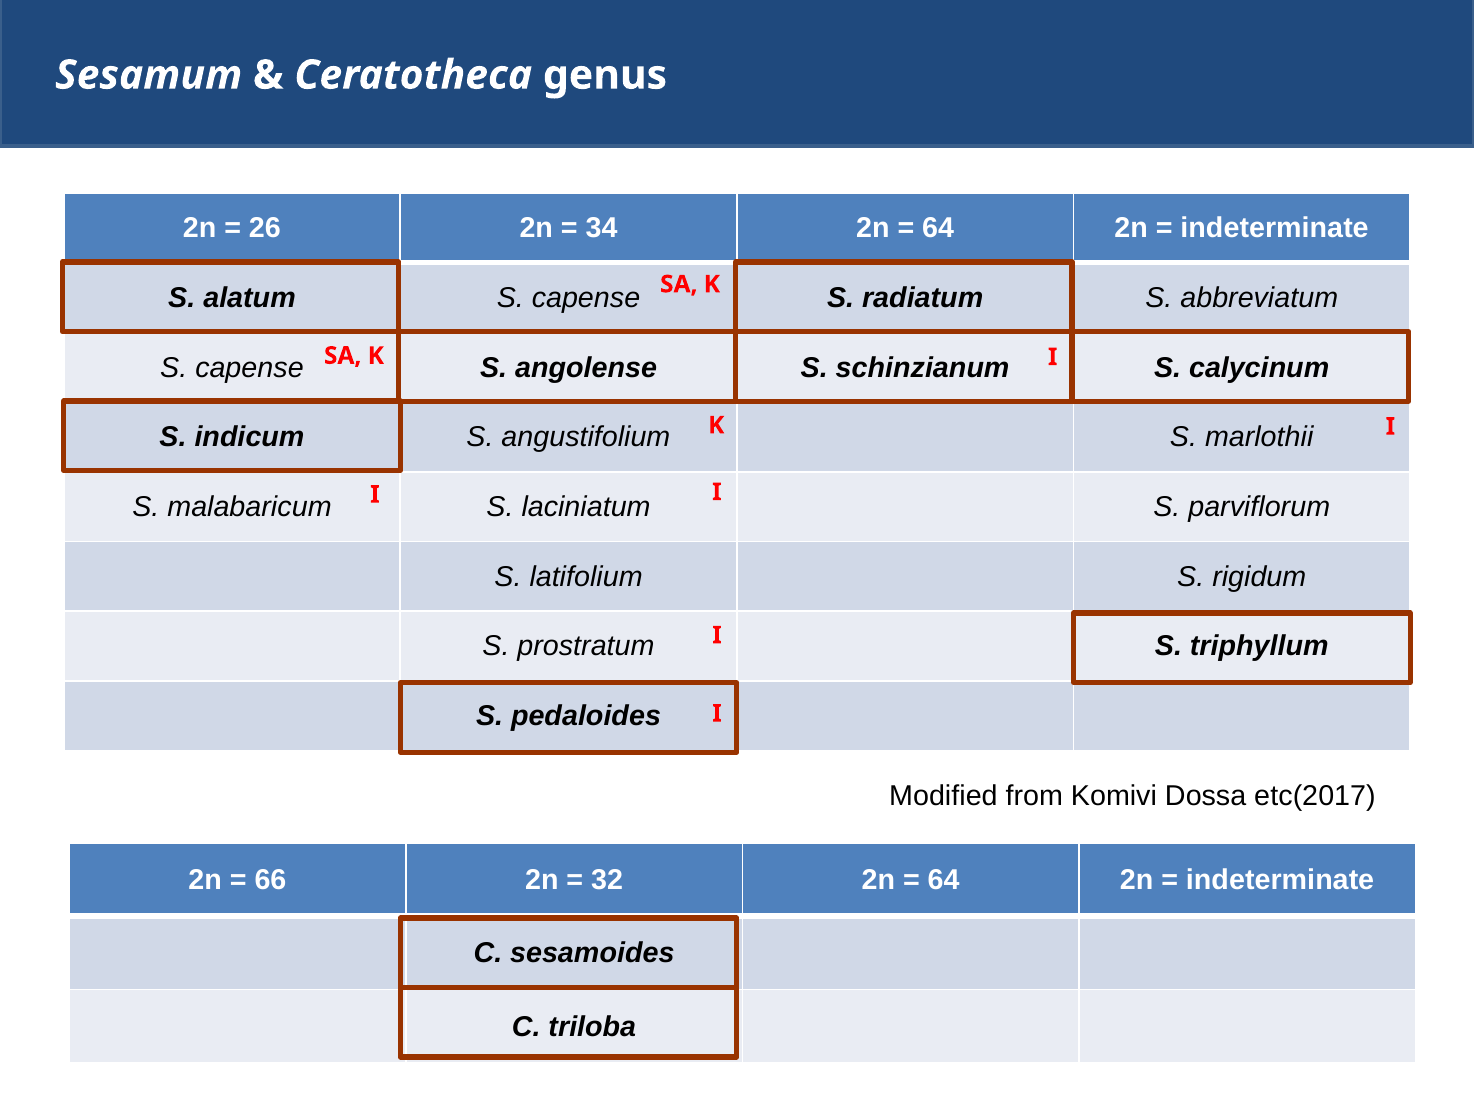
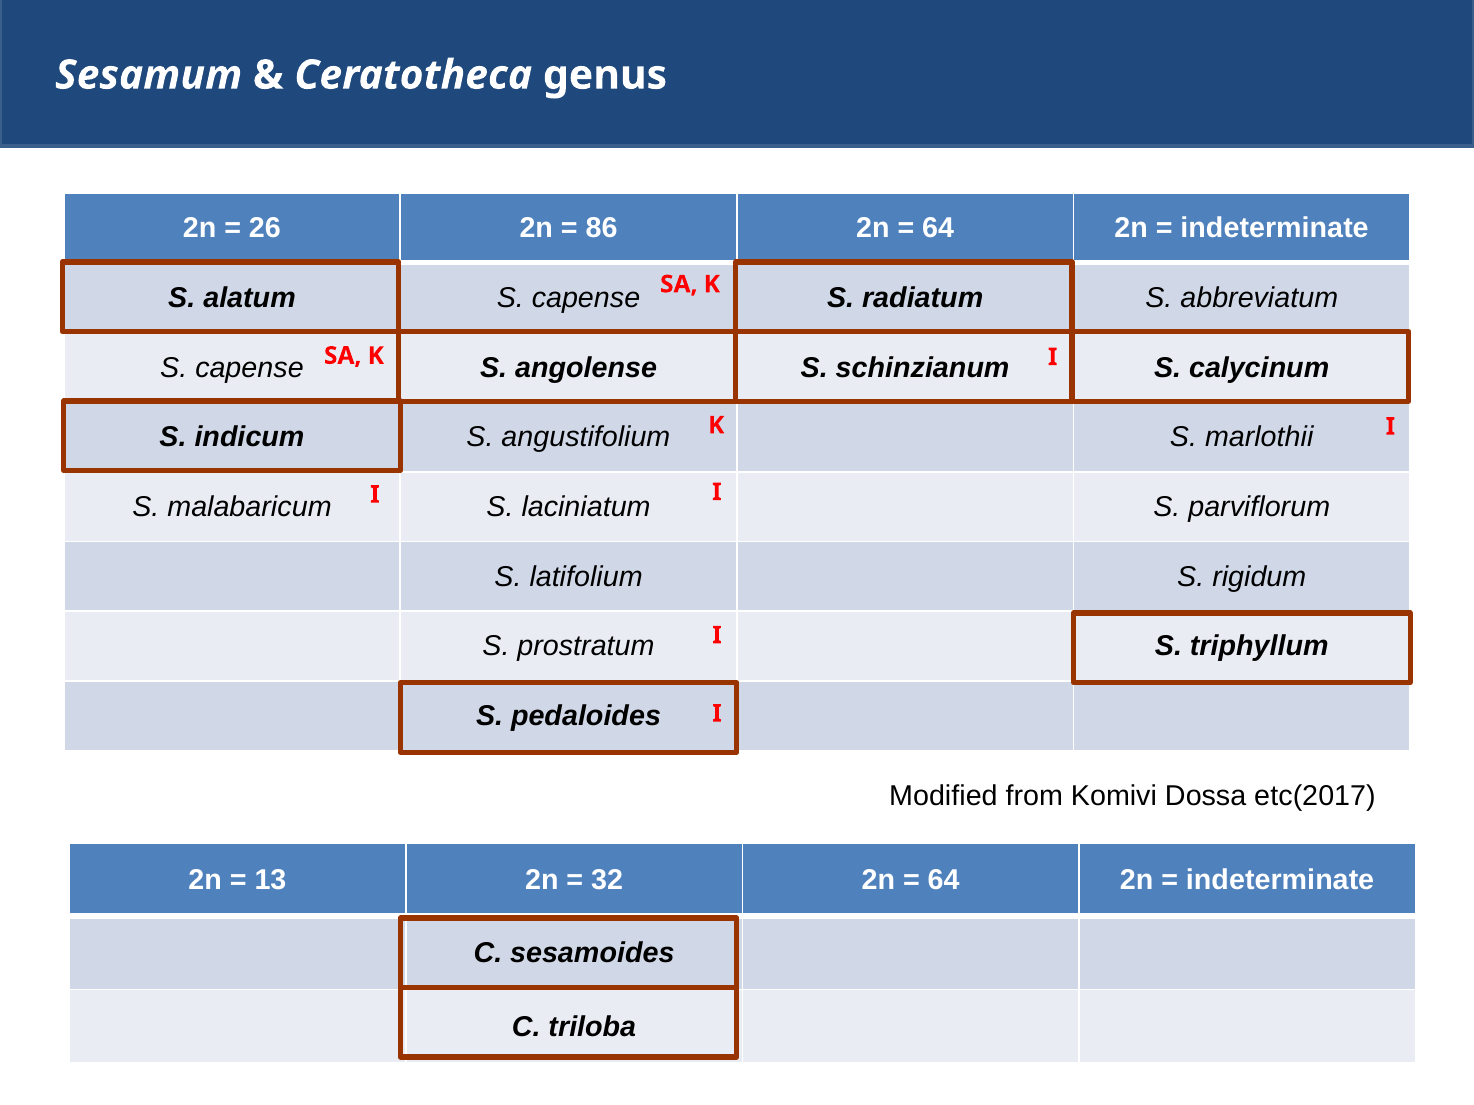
34: 34 -> 86
66: 66 -> 13
